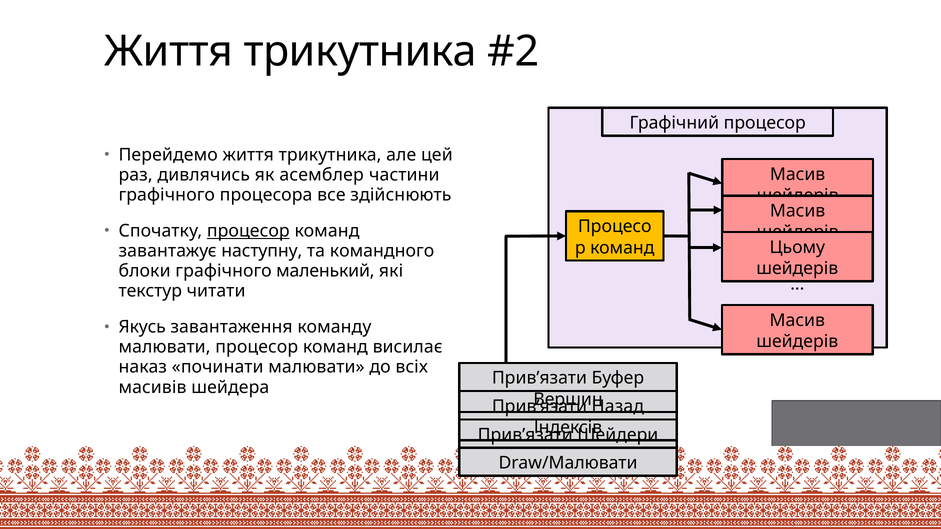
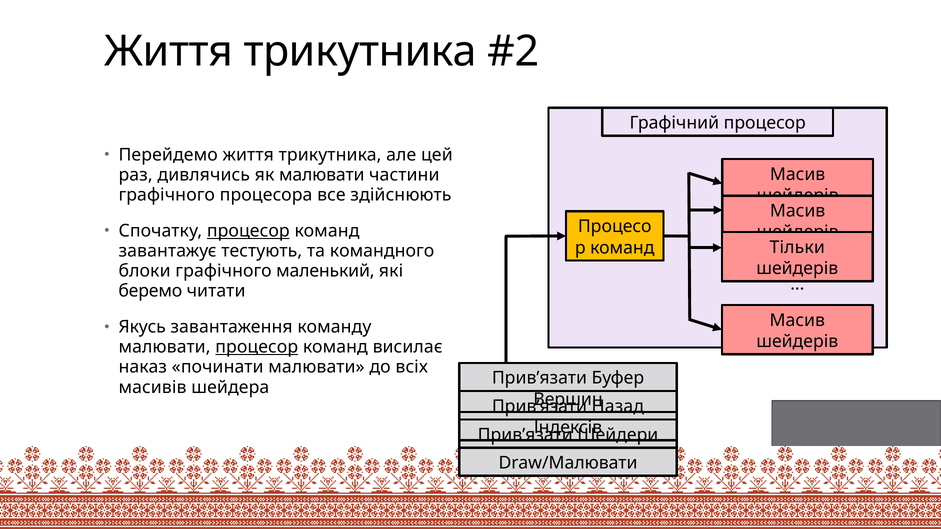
як асемблер: асемблер -> малювати
Цьому: Цьому -> Тільки
наступну: наступну -> тестують
текстур: текстур -> беремо
процесор at (257, 347) underline: none -> present
